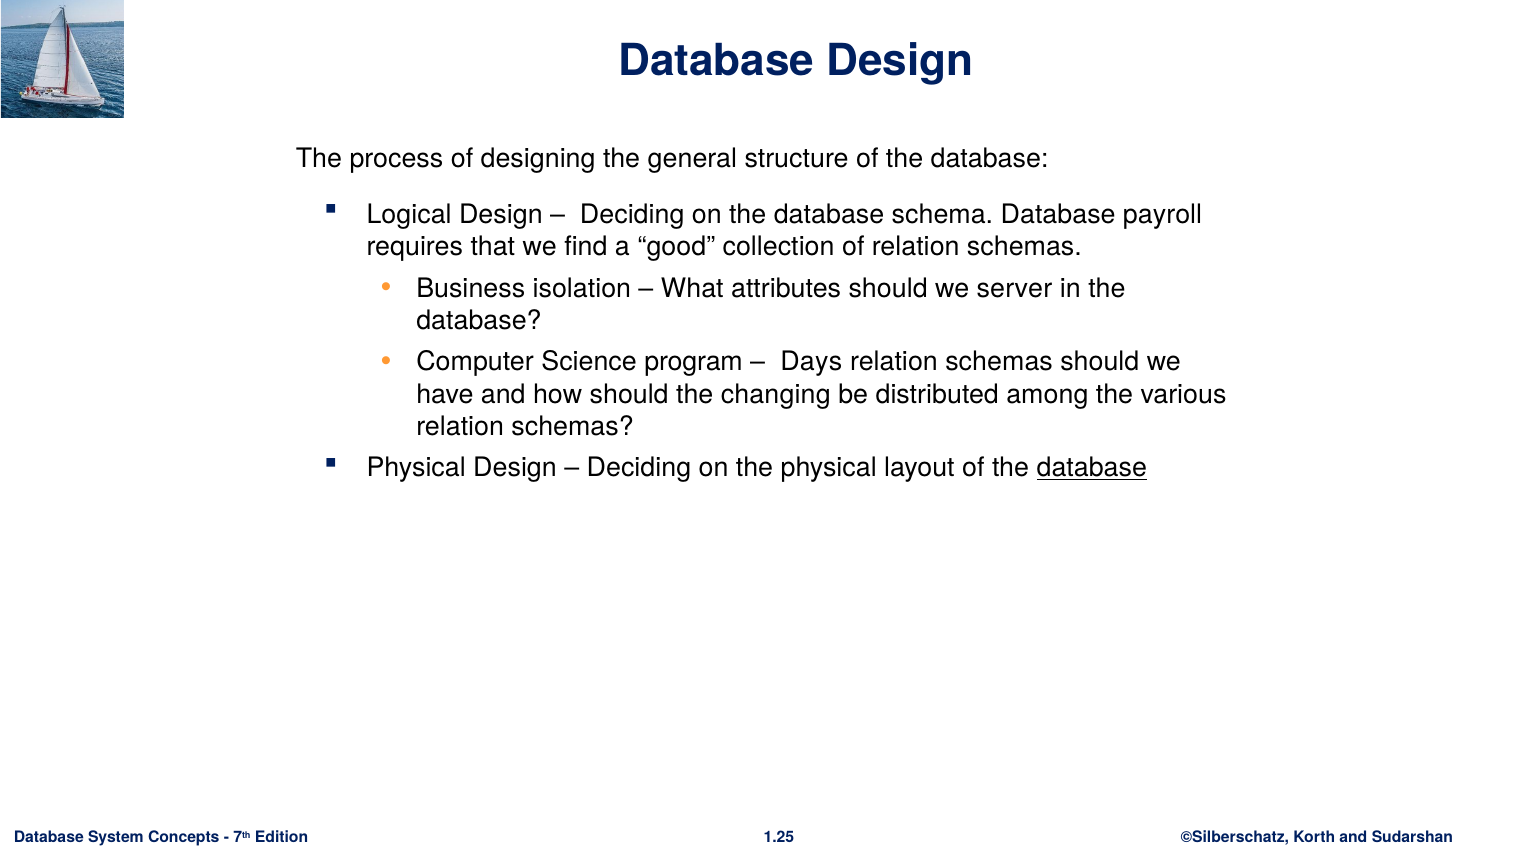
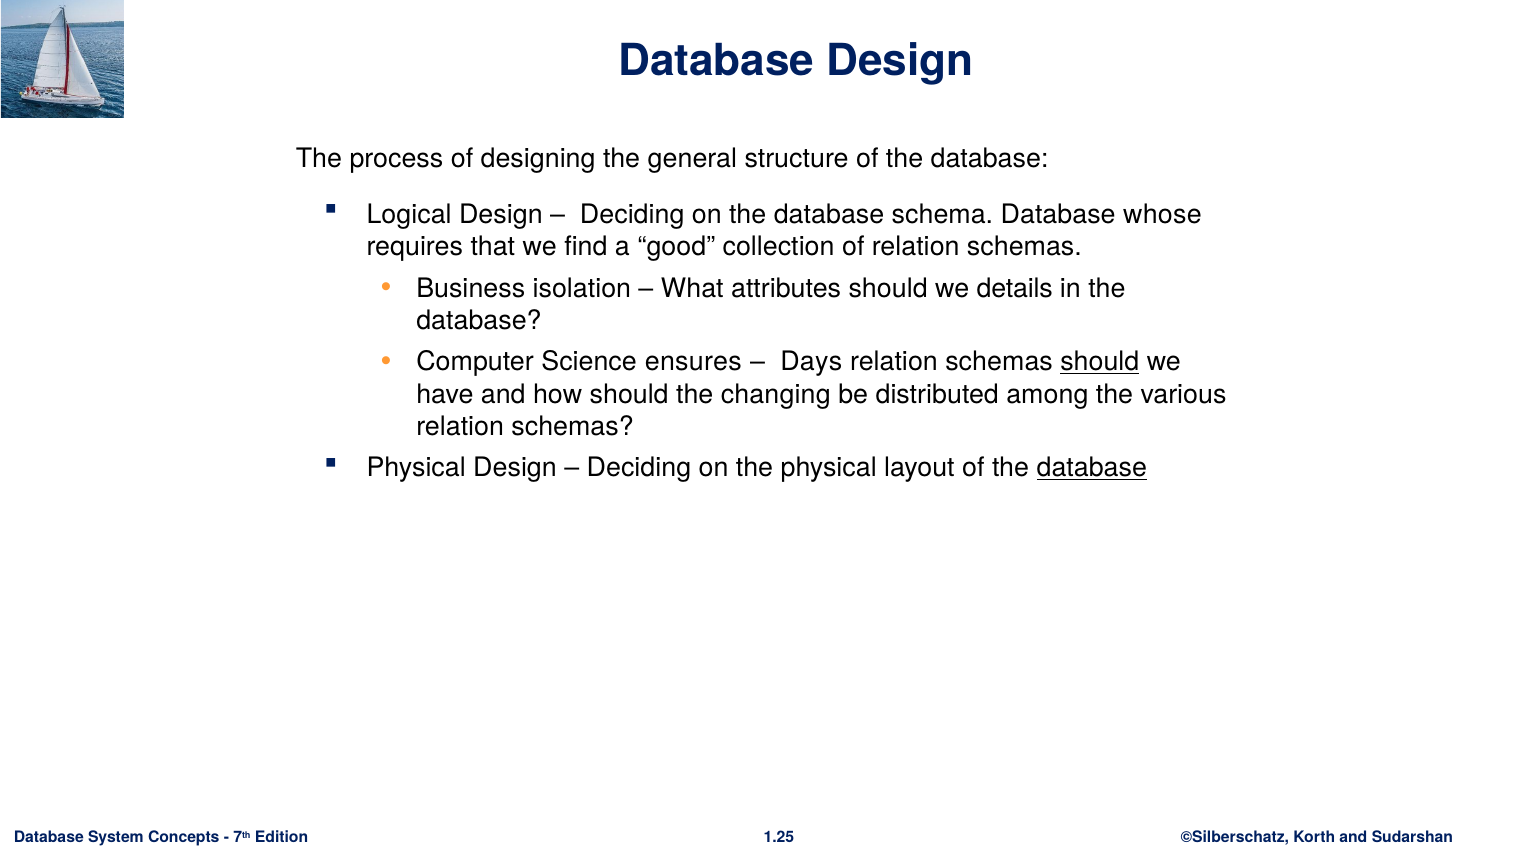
payroll: payroll -> whose
server: server -> details
program: program -> ensures
should at (1100, 362) underline: none -> present
